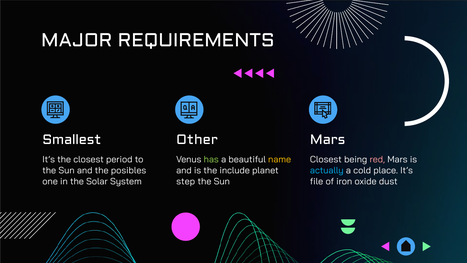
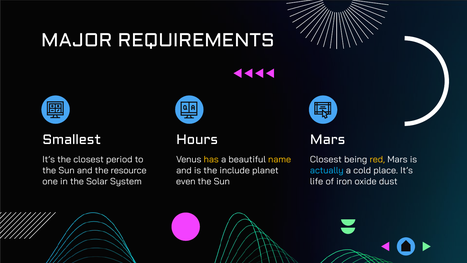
Other: Other -> Hours
has colour: light green -> yellow
red colour: pink -> yellow
posibles: posibles -> resource
step: step -> even
file: file -> life
